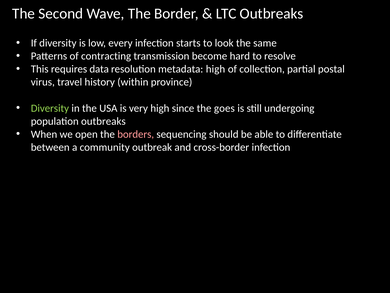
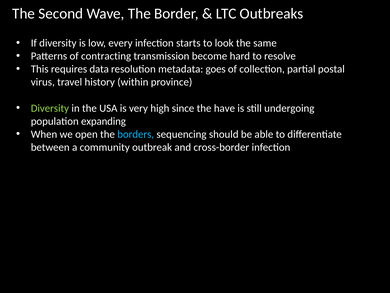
metadata high: high -> goes
goes: goes -> have
population outbreaks: outbreaks -> expanding
borders colour: pink -> light blue
